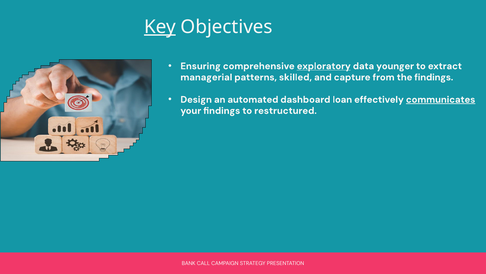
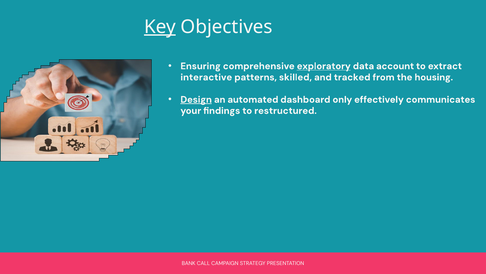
younger: younger -> account
managerial: managerial -> interactive
capture: capture -> tracked
the findings: findings -> housing
Design underline: none -> present
loan: loan -> only
communicates underline: present -> none
